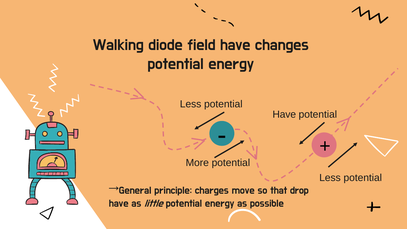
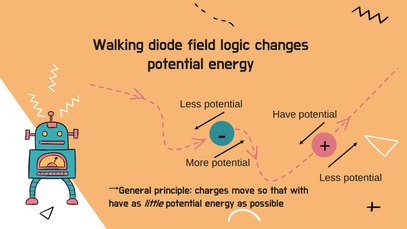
field have: have -> logic
drop: drop -> with
